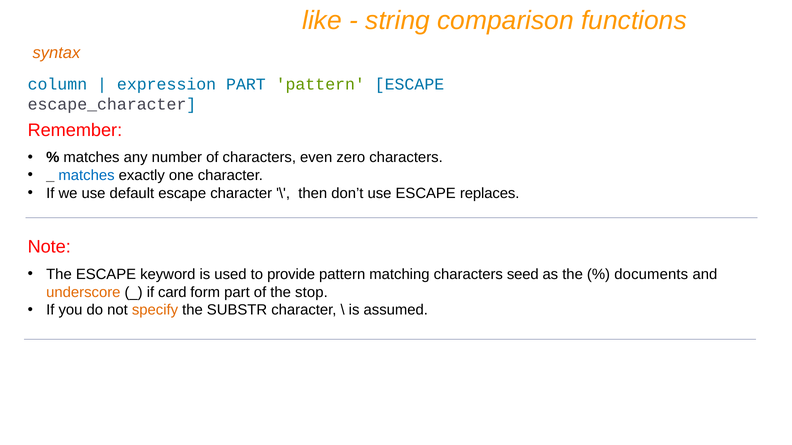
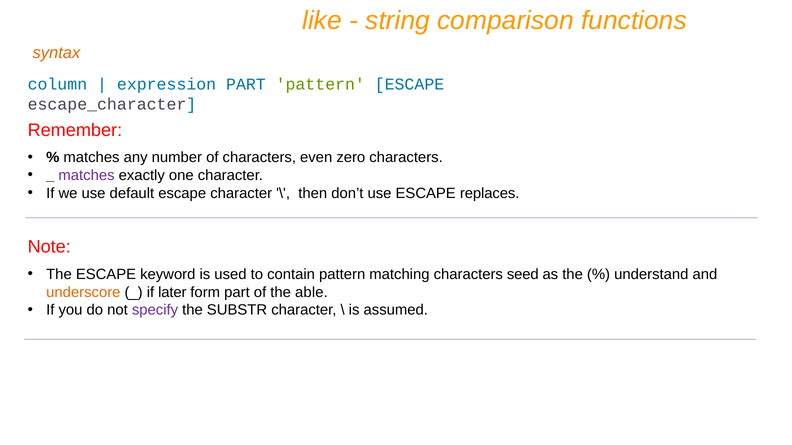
matches at (87, 176) colour: blue -> purple
provide: provide -> contain
documents: documents -> understand
card: card -> later
stop: stop -> able
specify colour: orange -> purple
